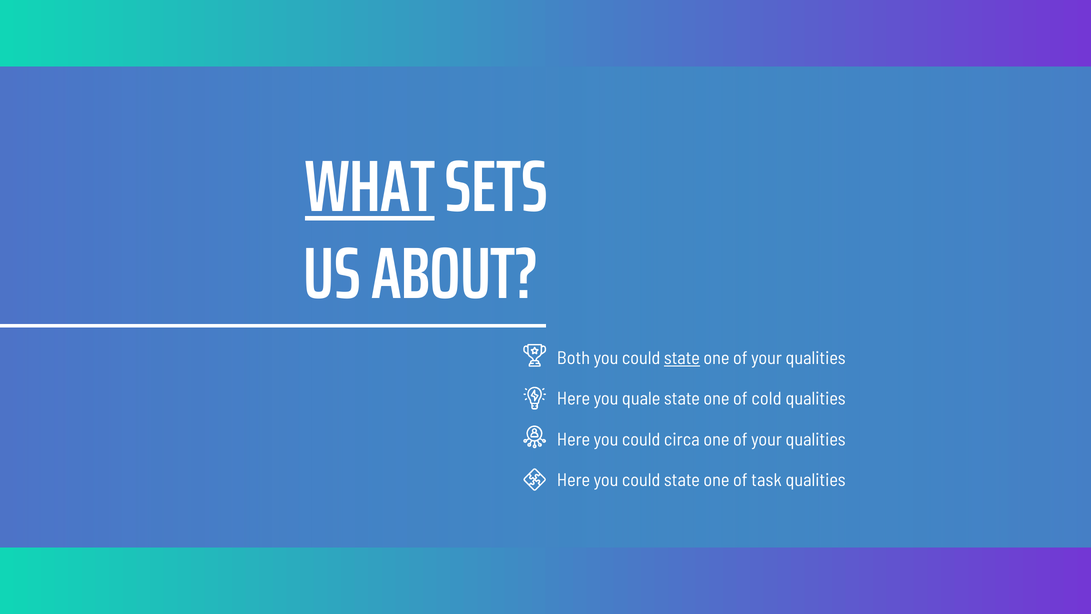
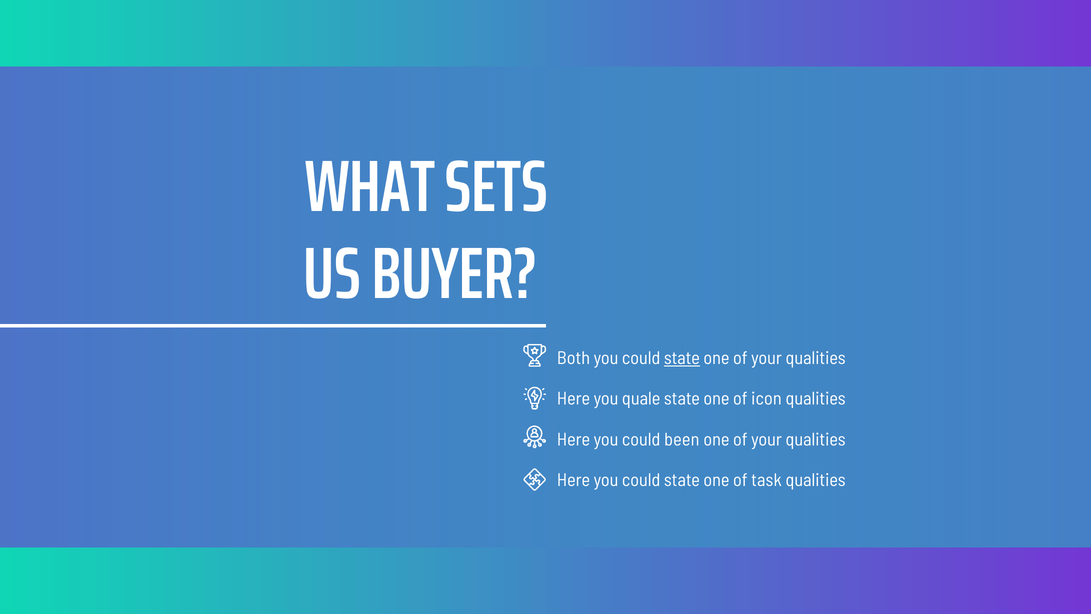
WHAT underline: present -> none
ABOUT: ABOUT -> BUYER
cold: cold -> icon
circa: circa -> been
